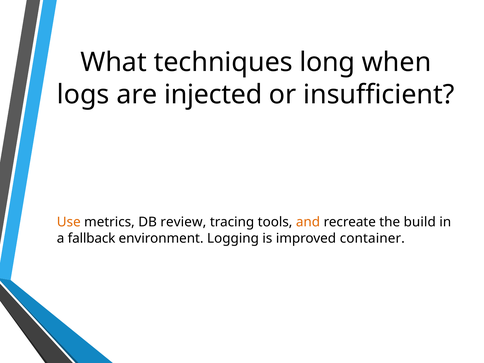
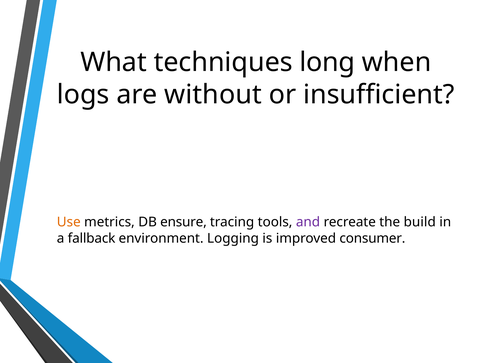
injected: injected -> without
review: review -> ensure
and colour: orange -> purple
container: container -> consumer
